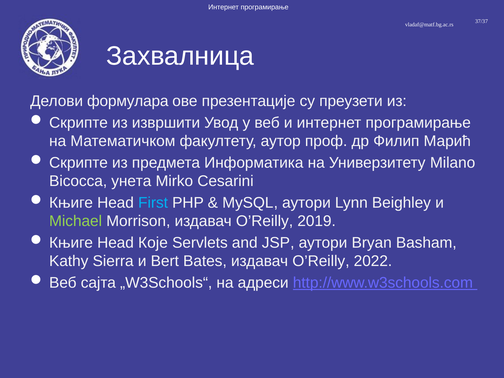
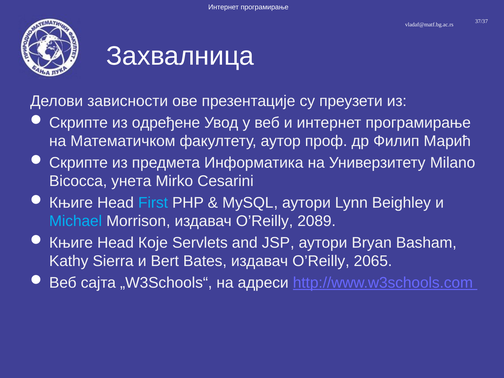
формулара: формулара -> зависности
извршити: извршити -> одређене
Michael colour: light green -> light blue
2019: 2019 -> 2089
2022: 2022 -> 2065
